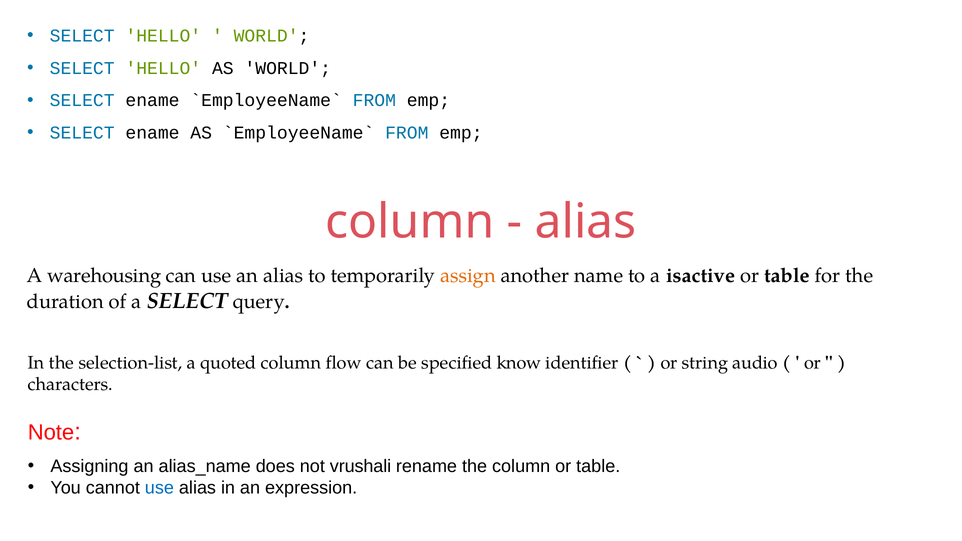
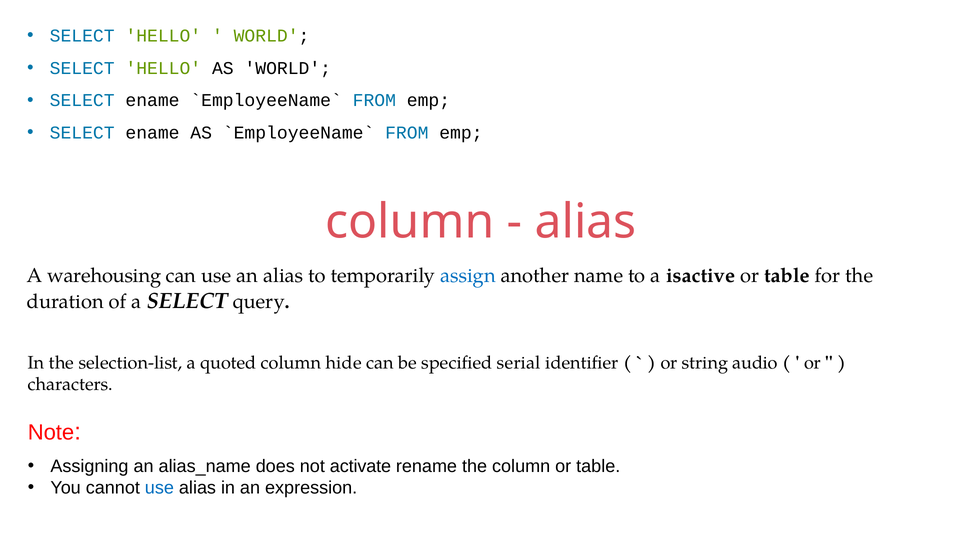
assign colour: orange -> blue
flow: flow -> hide
know: know -> serial
vrushali: vrushali -> activate
